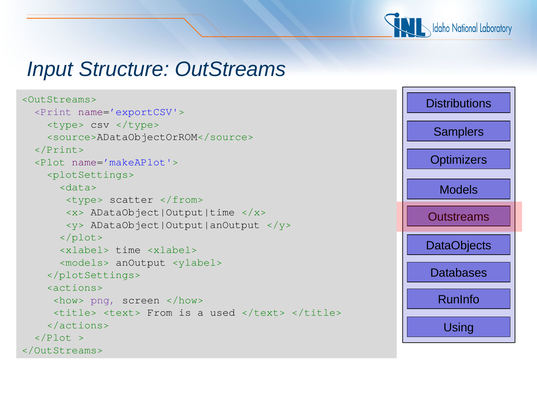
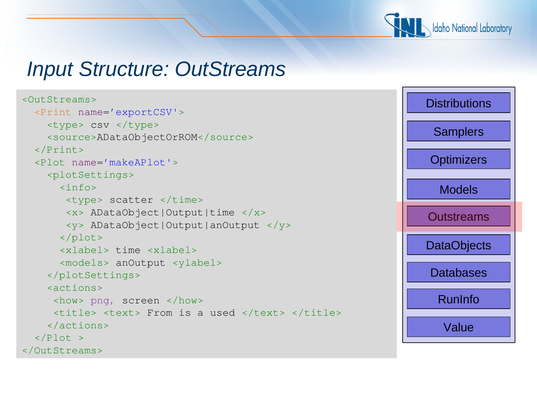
<Print colour: purple -> orange
<data>: <data> -> <info>
</from>: </from> -> </time>
Using: Using -> Value
